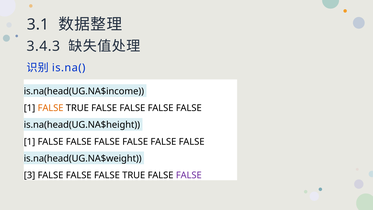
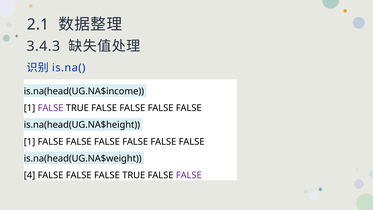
3.1: 3.1 -> 2.1
FALSE at (51, 108) colour: orange -> purple
3: 3 -> 4
